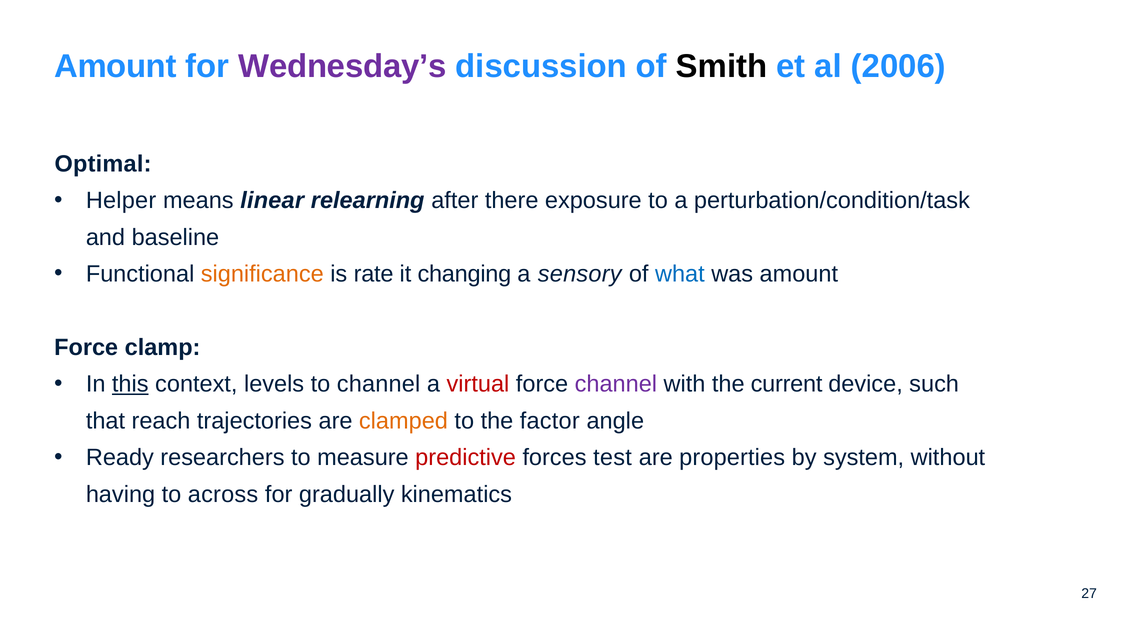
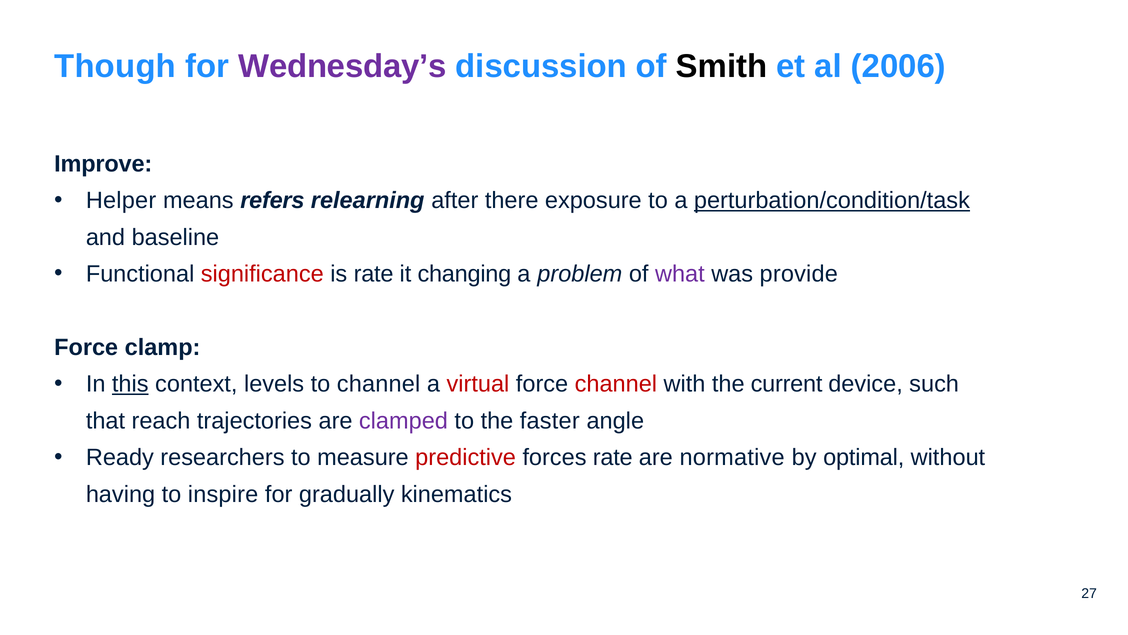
Amount at (115, 66): Amount -> Though
Optimal: Optimal -> Improve
linear: linear -> refers
perturbation/condition/task underline: none -> present
significance colour: orange -> red
sensory: sensory -> problem
what colour: blue -> purple
was amount: amount -> provide
channel at (616, 384) colour: purple -> red
clamped colour: orange -> purple
factor: factor -> faster
forces test: test -> rate
properties: properties -> normative
system: system -> optimal
across: across -> inspire
